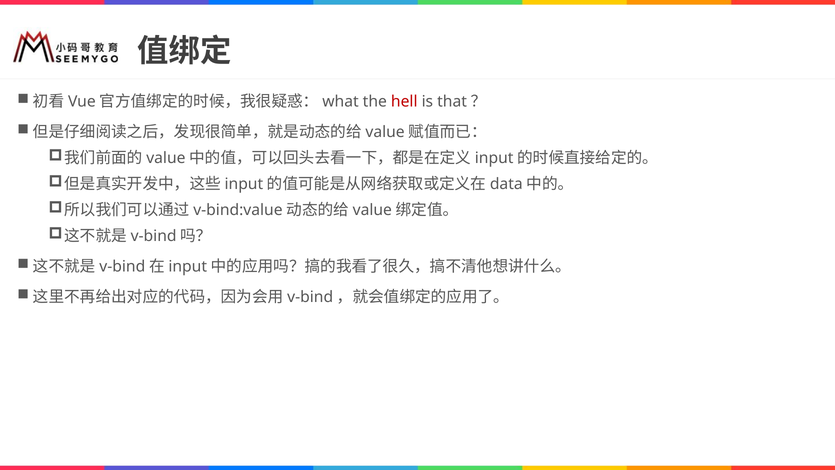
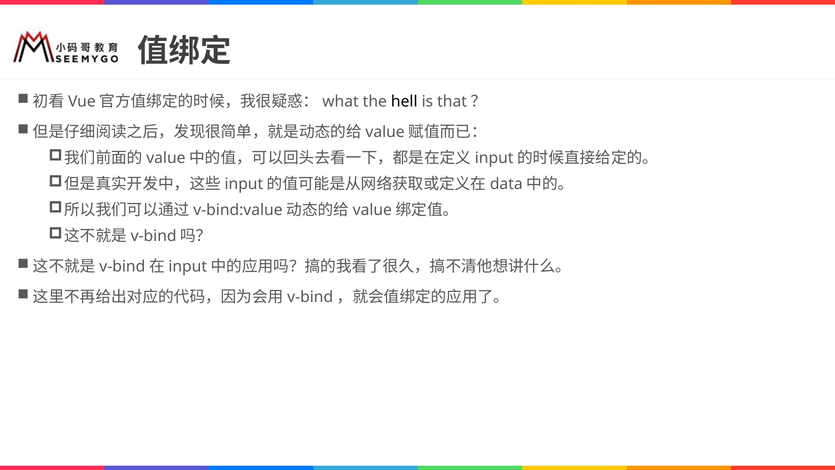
hell colour: red -> black
